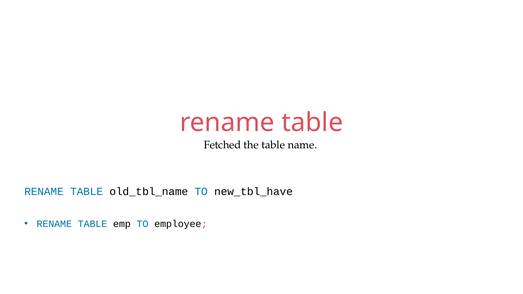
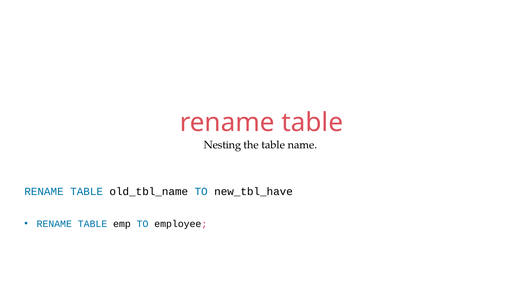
Fetched: Fetched -> Nesting
